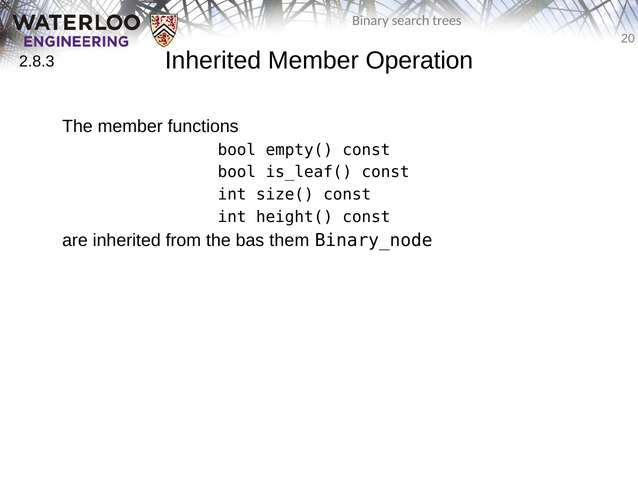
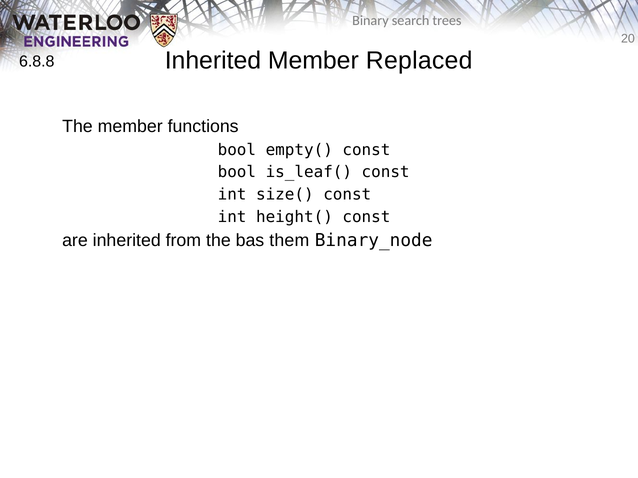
Operation: Operation -> Replaced
2.8.3: 2.8.3 -> 6.8.8
